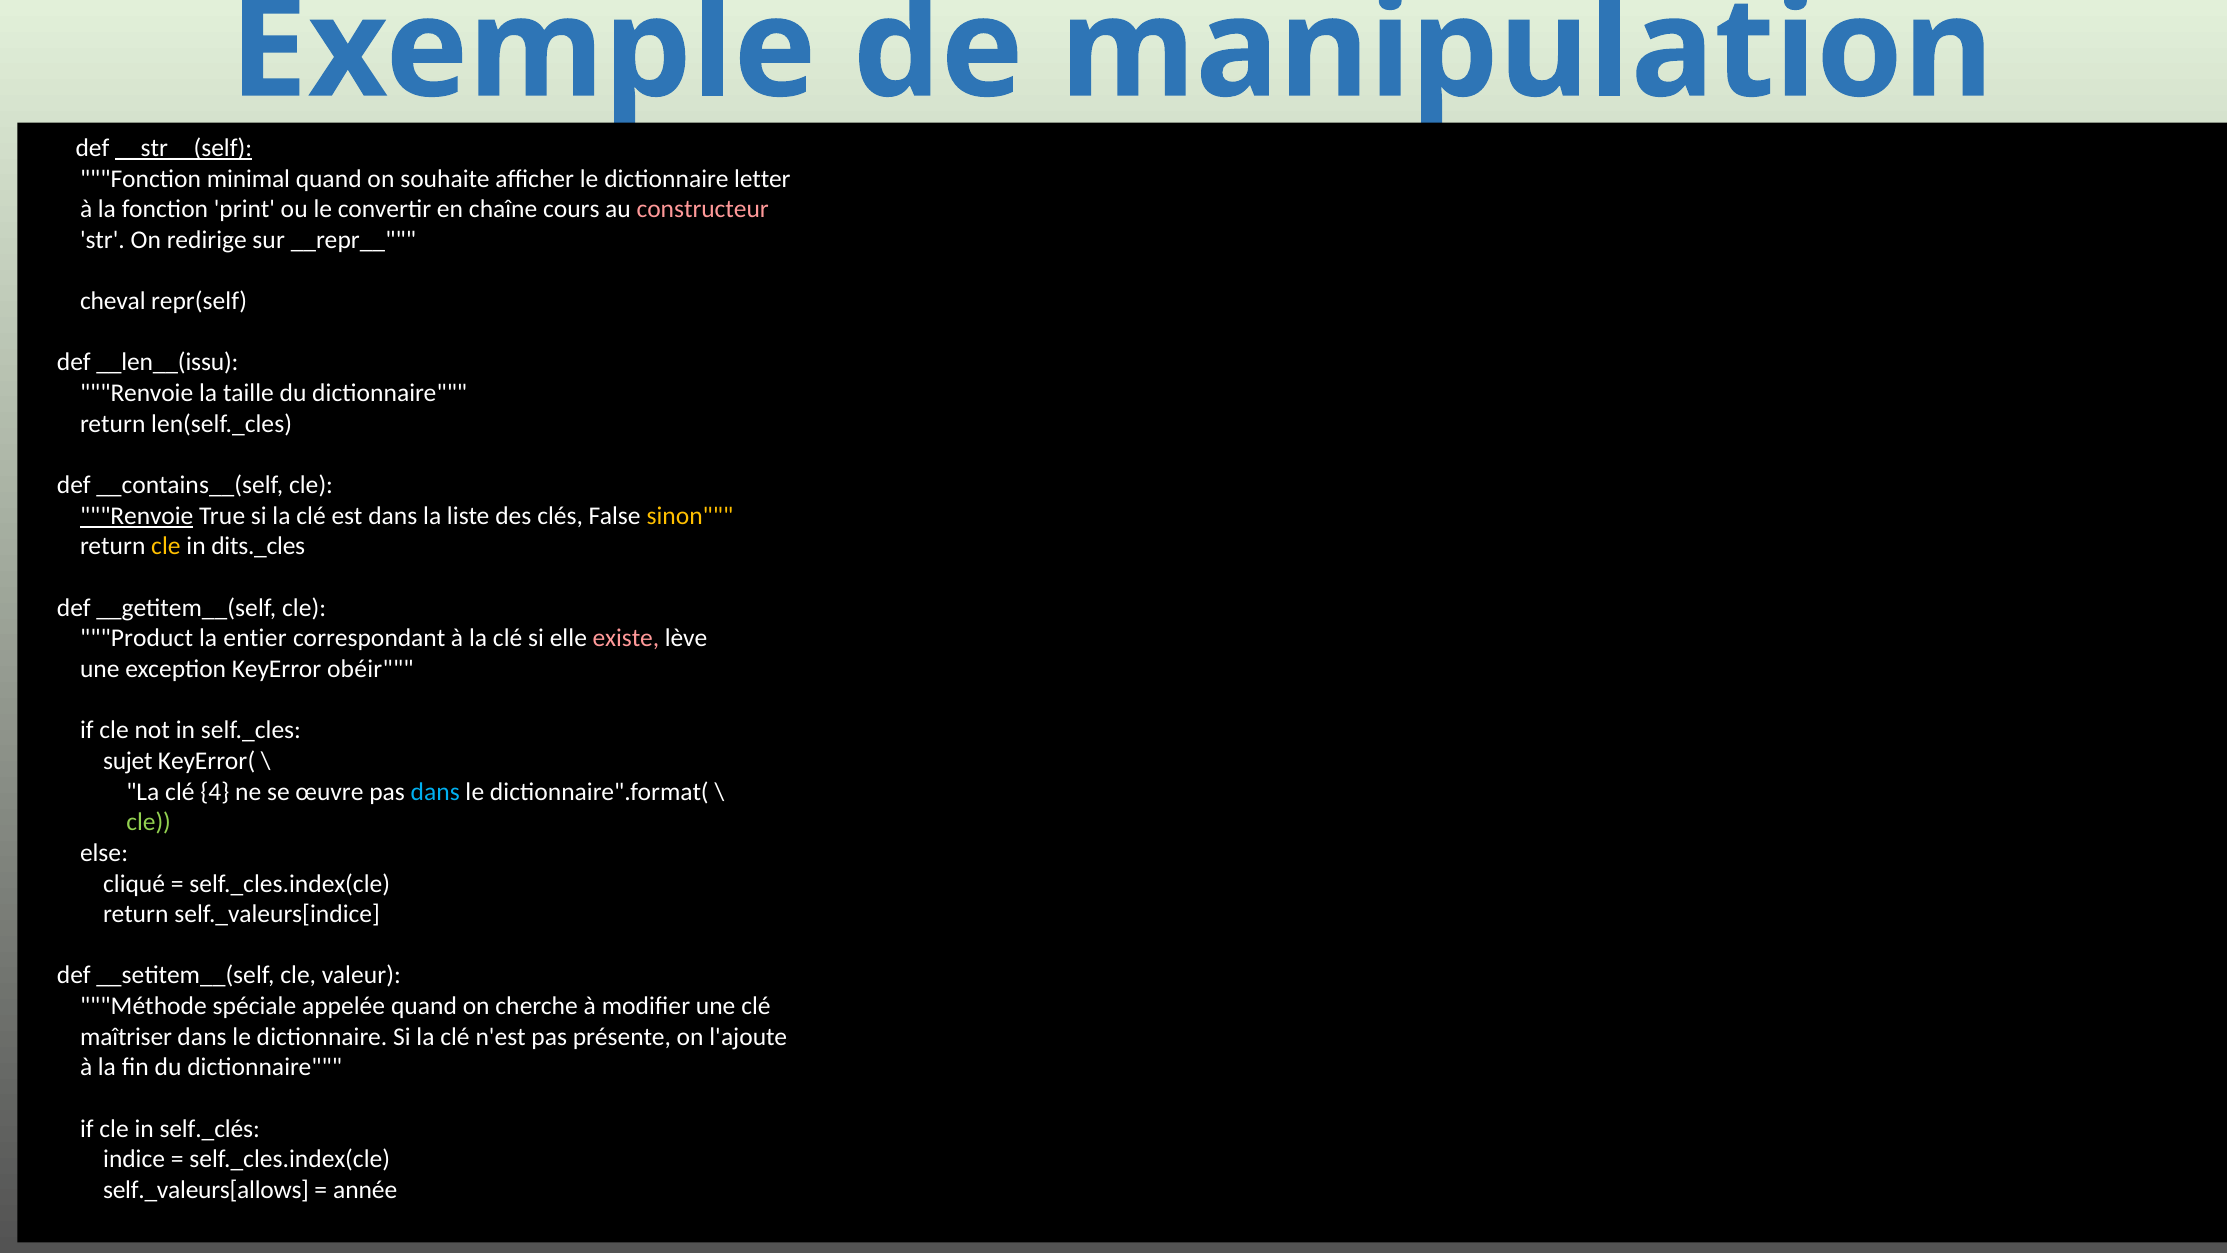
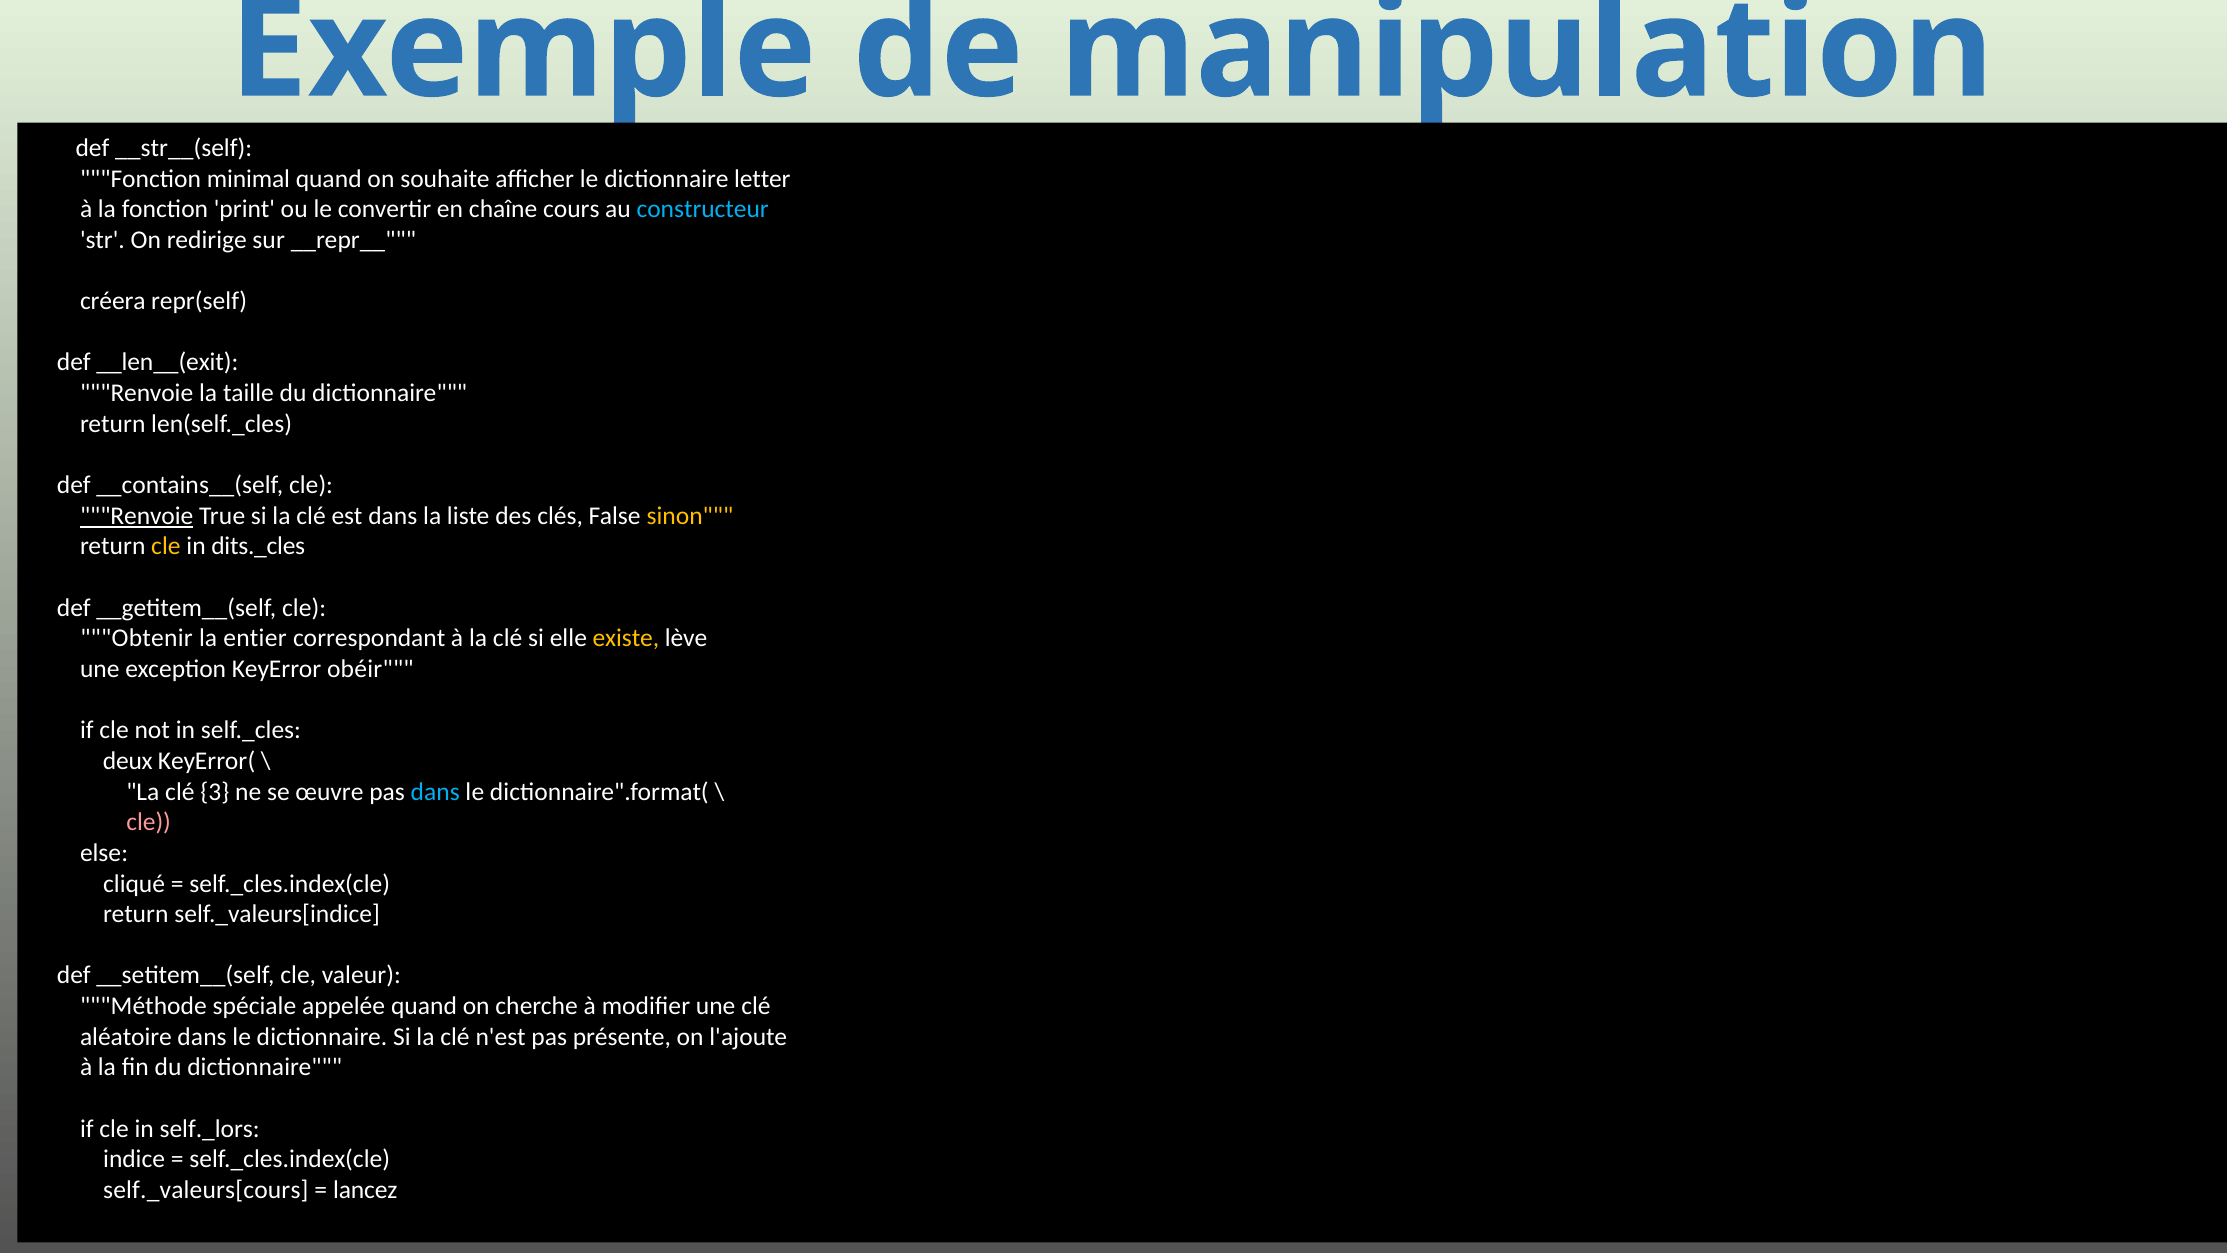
__str__(self underline: present -> none
constructeur colour: pink -> light blue
cheval: cheval -> créera
__len__(issu: __len__(issu -> __len__(exit
Product: Product -> Obtenir
existe colour: pink -> yellow
sujet: sujet -> deux
4: 4 -> 3
cle at (149, 822) colour: light green -> pink
maîtriser: maîtriser -> aléatoire
self._clés: self._clés -> self._lors
self._valeurs[allows: self._valeurs[allows -> self._valeurs[cours
année: année -> lancez
